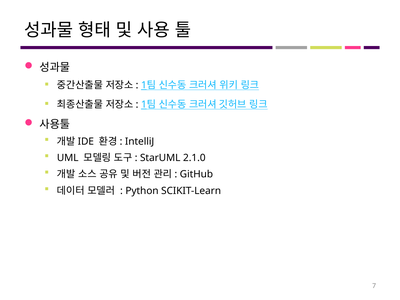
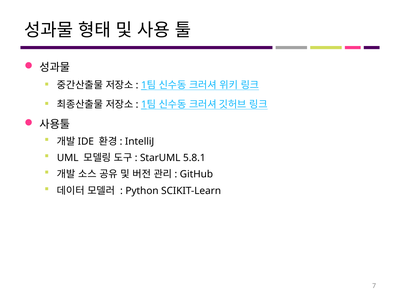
2.1.0: 2.1.0 -> 5.8.1
